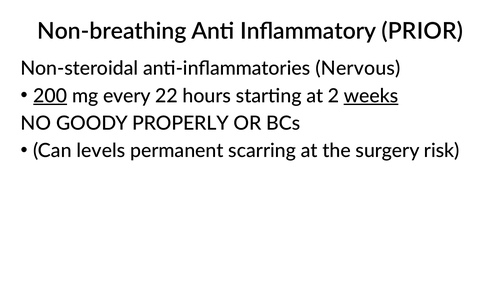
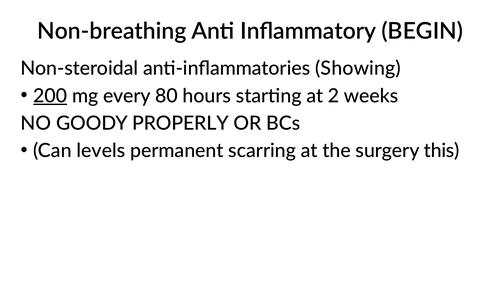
PRIOR: PRIOR -> BEGIN
Nervous: Nervous -> Showing
22: 22 -> 80
weeks underline: present -> none
risk: risk -> this
